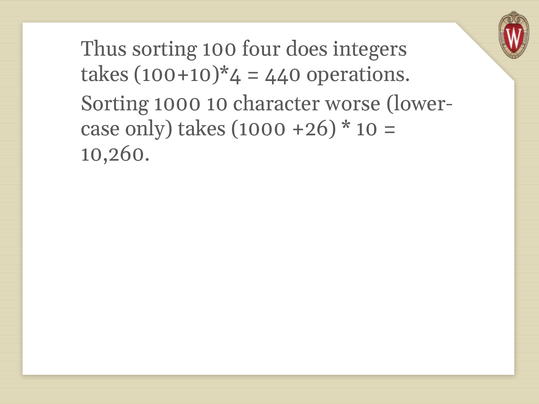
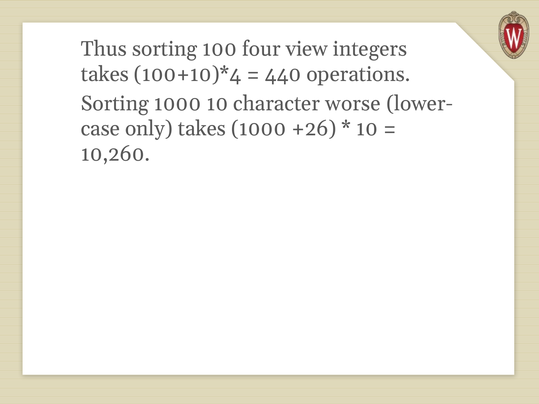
does: does -> view
